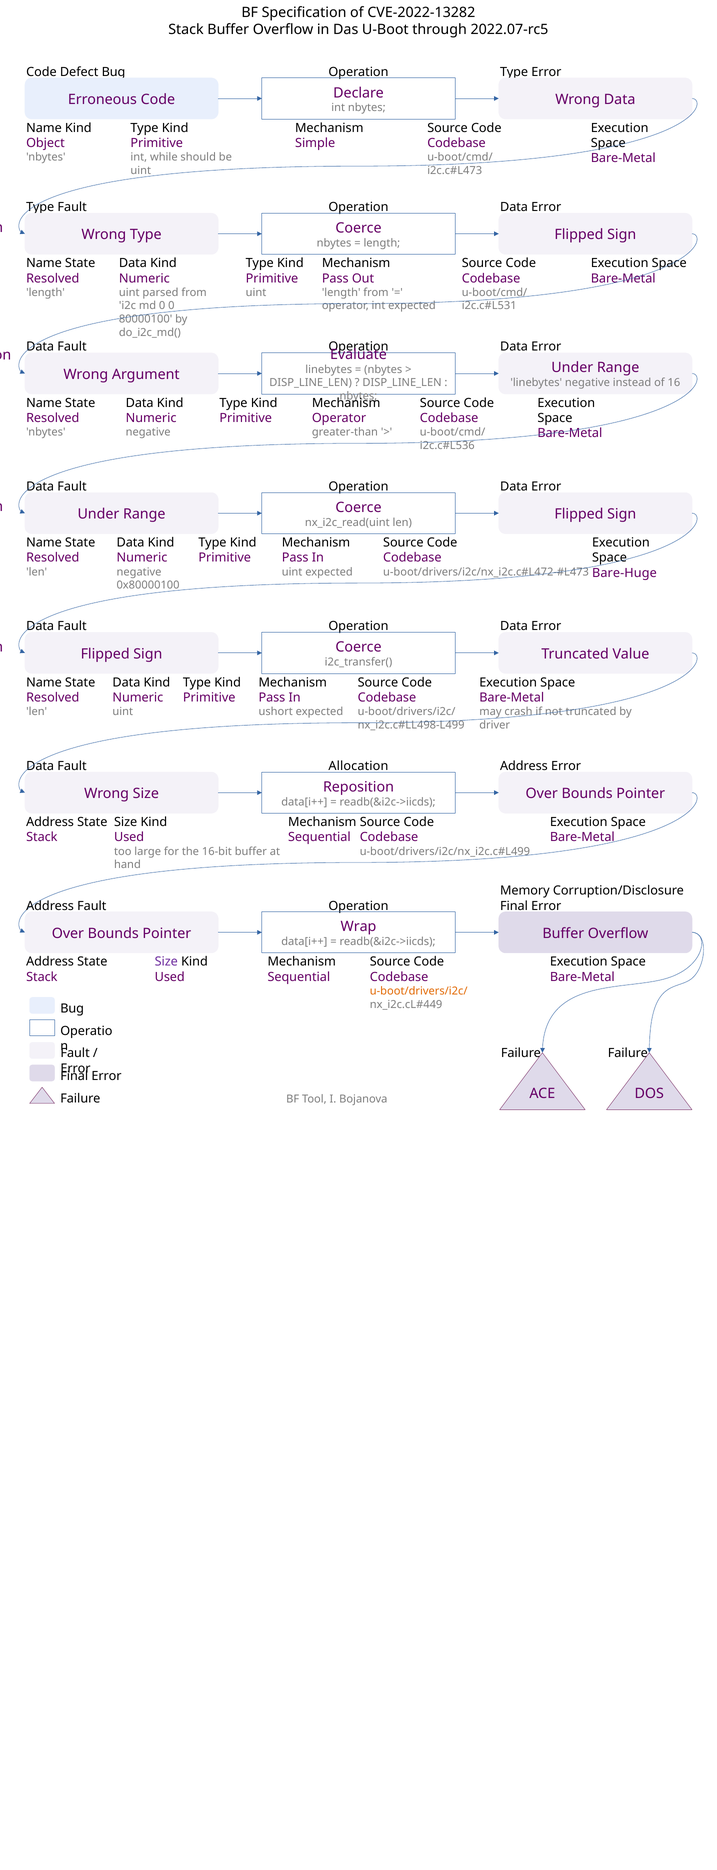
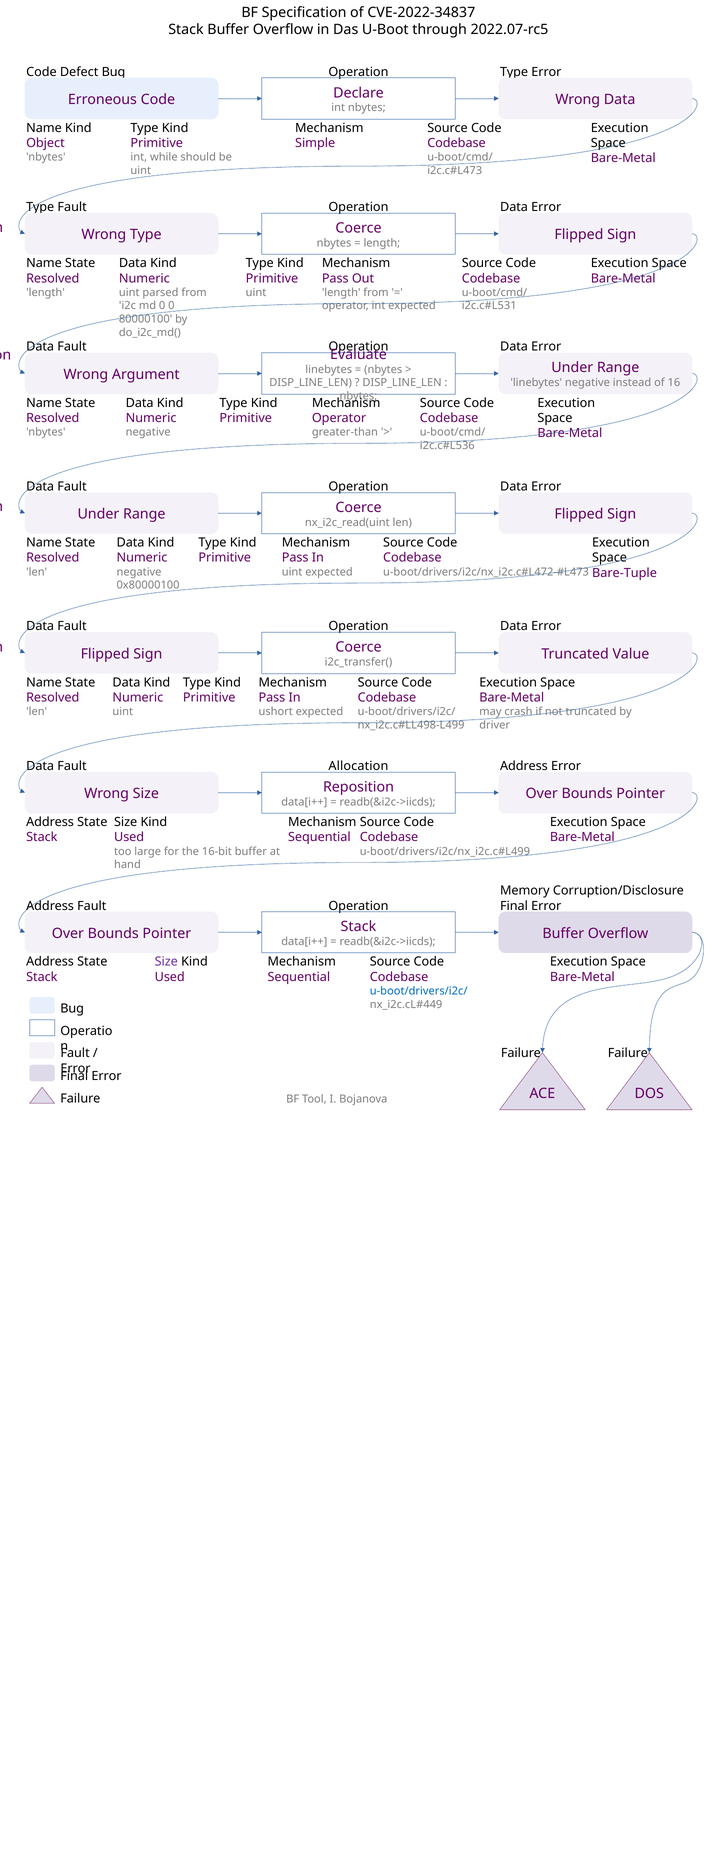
CVE-2022-13282: CVE-2022-13282 -> CVE-2022-34837
Bare-Huge: Bare-Huge -> Bare-Tuple
Pointer Wrap: Wrap -> Stack
u-boot/drivers/i2c/ at (419, 991) colour: orange -> blue
